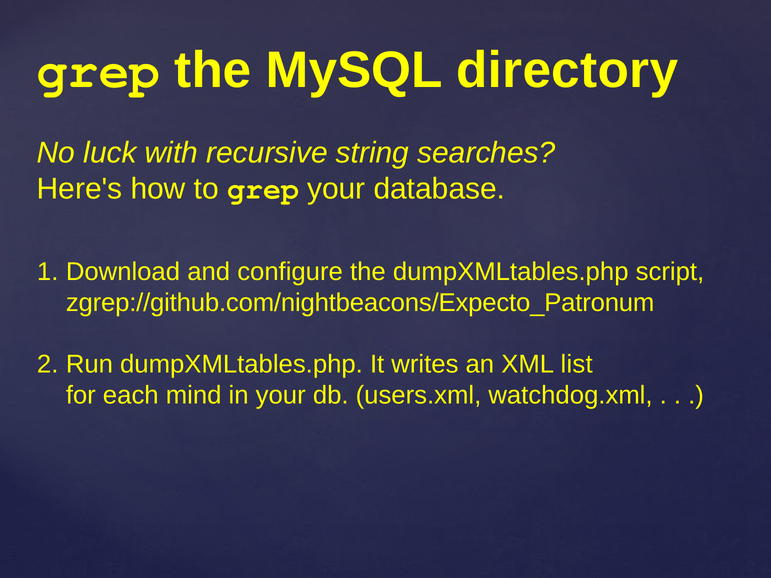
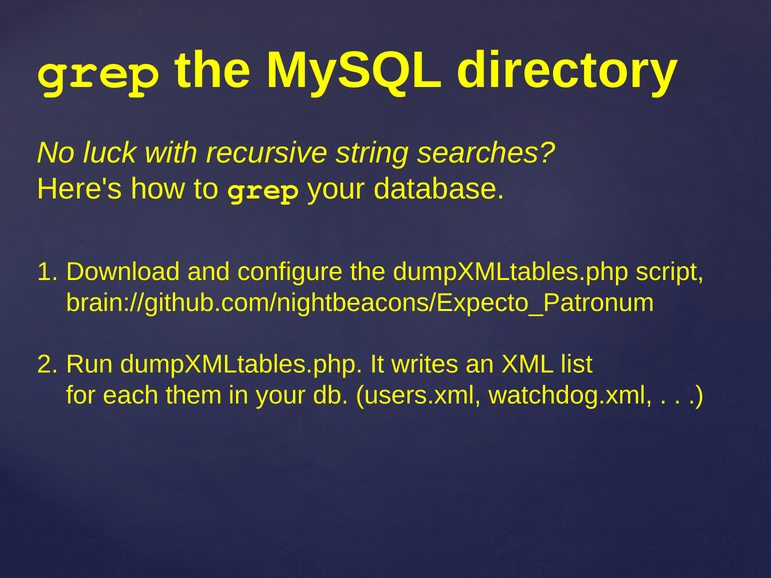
zgrep://github.com/nightbeacons/Expecto_Patronum: zgrep://github.com/nightbeacons/Expecto_Patronum -> brain://github.com/nightbeacons/Expecto_Patronum
mind: mind -> them
